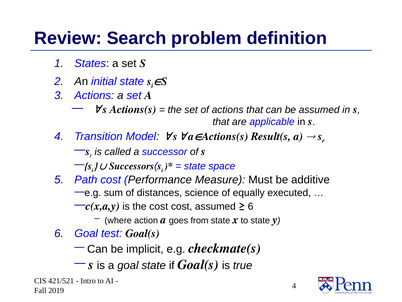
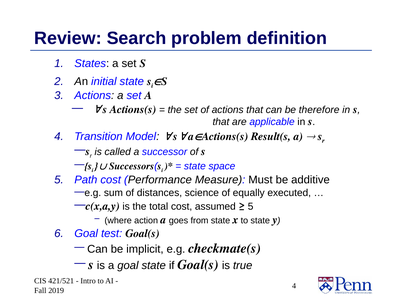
be assumed: assumed -> therefore
the cost: cost -> total
6 at (251, 206): 6 -> 5
